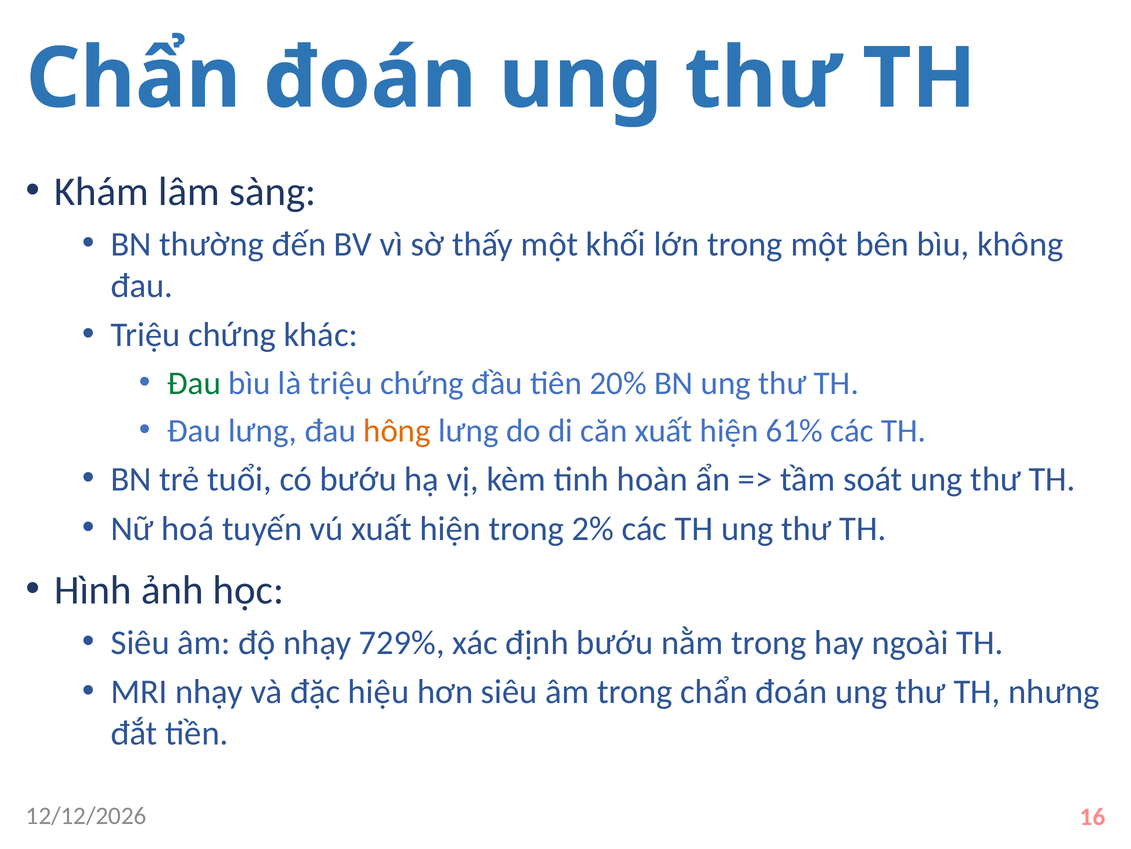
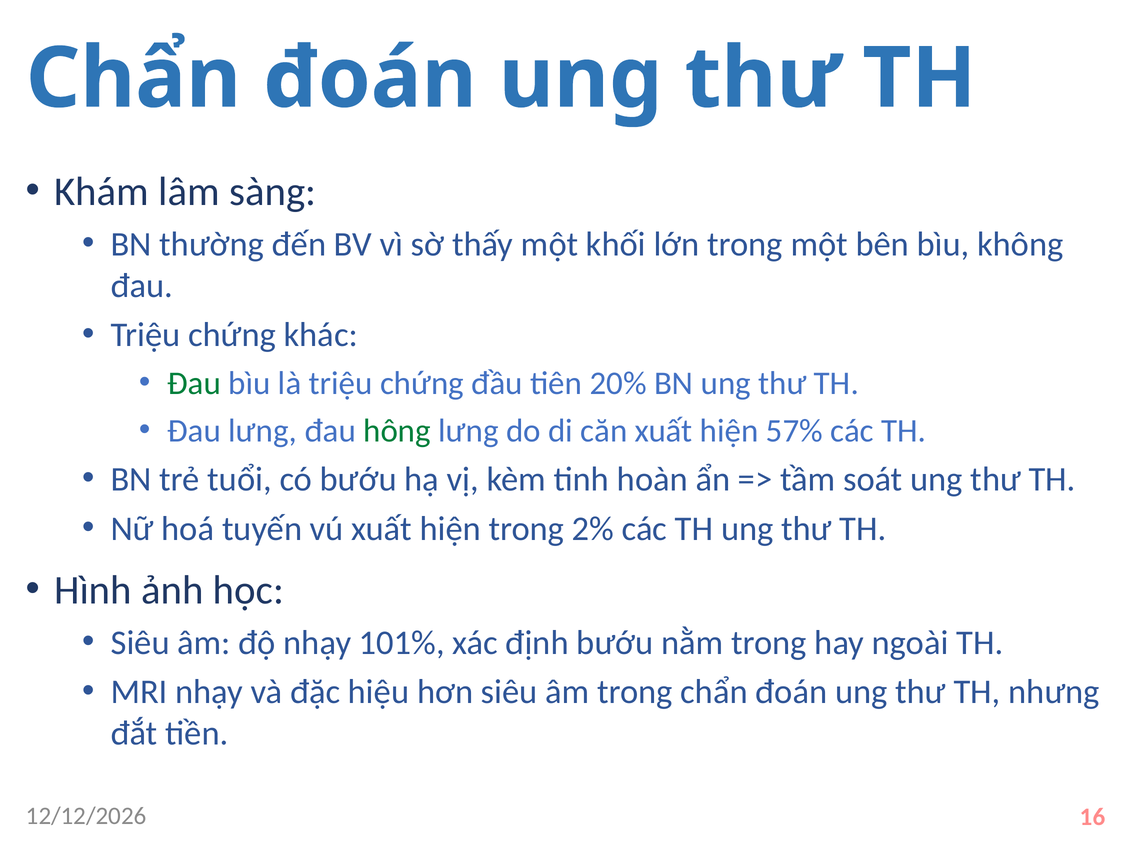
hông colour: orange -> green
61%: 61% -> 57%
729%: 729% -> 101%
